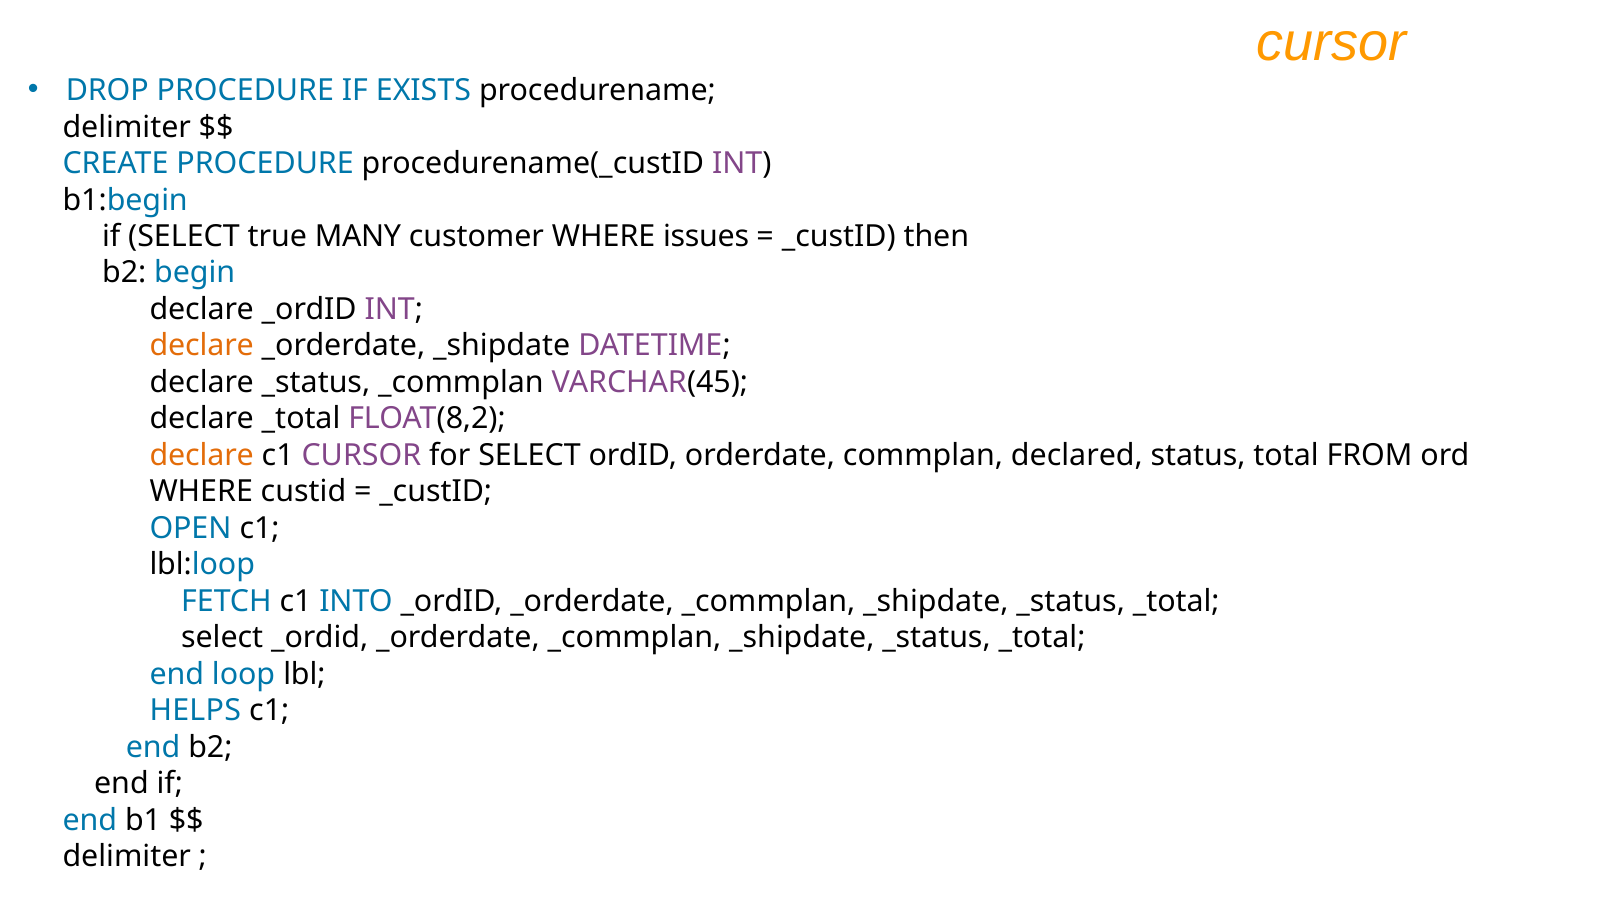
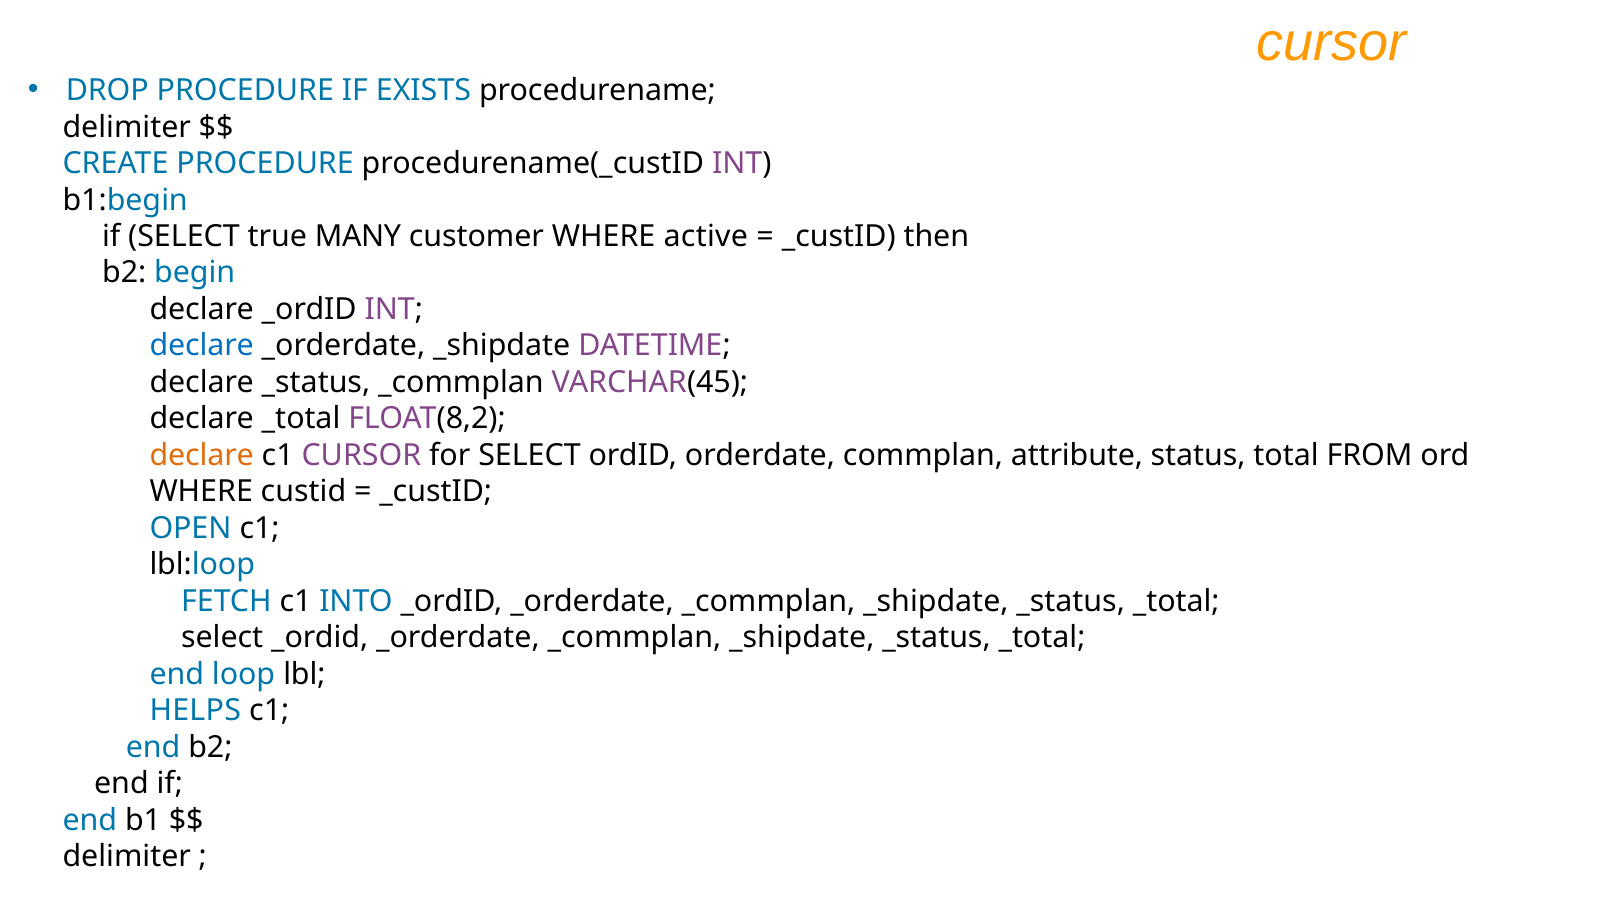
issues: issues -> active
declare at (202, 346) colour: orange -> blue
declared: declared -> attribute
